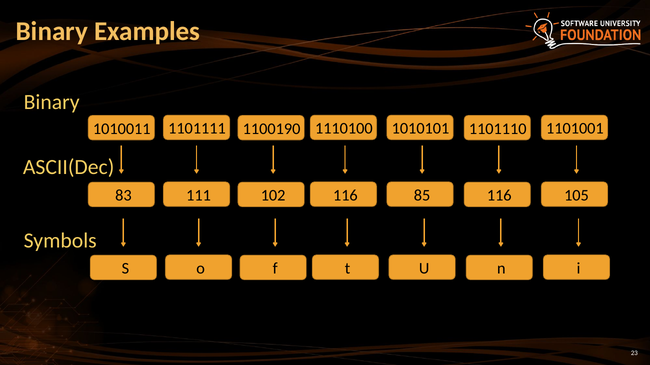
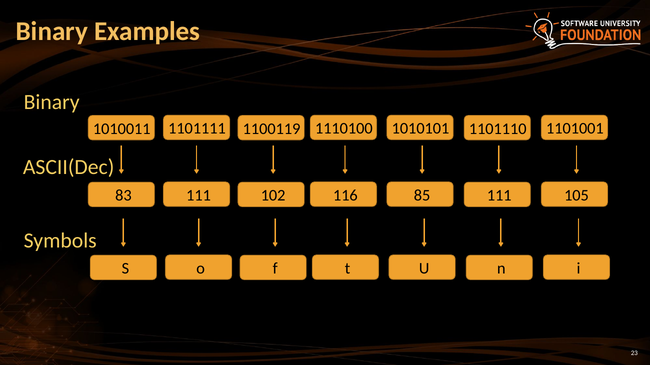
1100190: 1100190 -> 1100119
85 116: 116 -> 111
